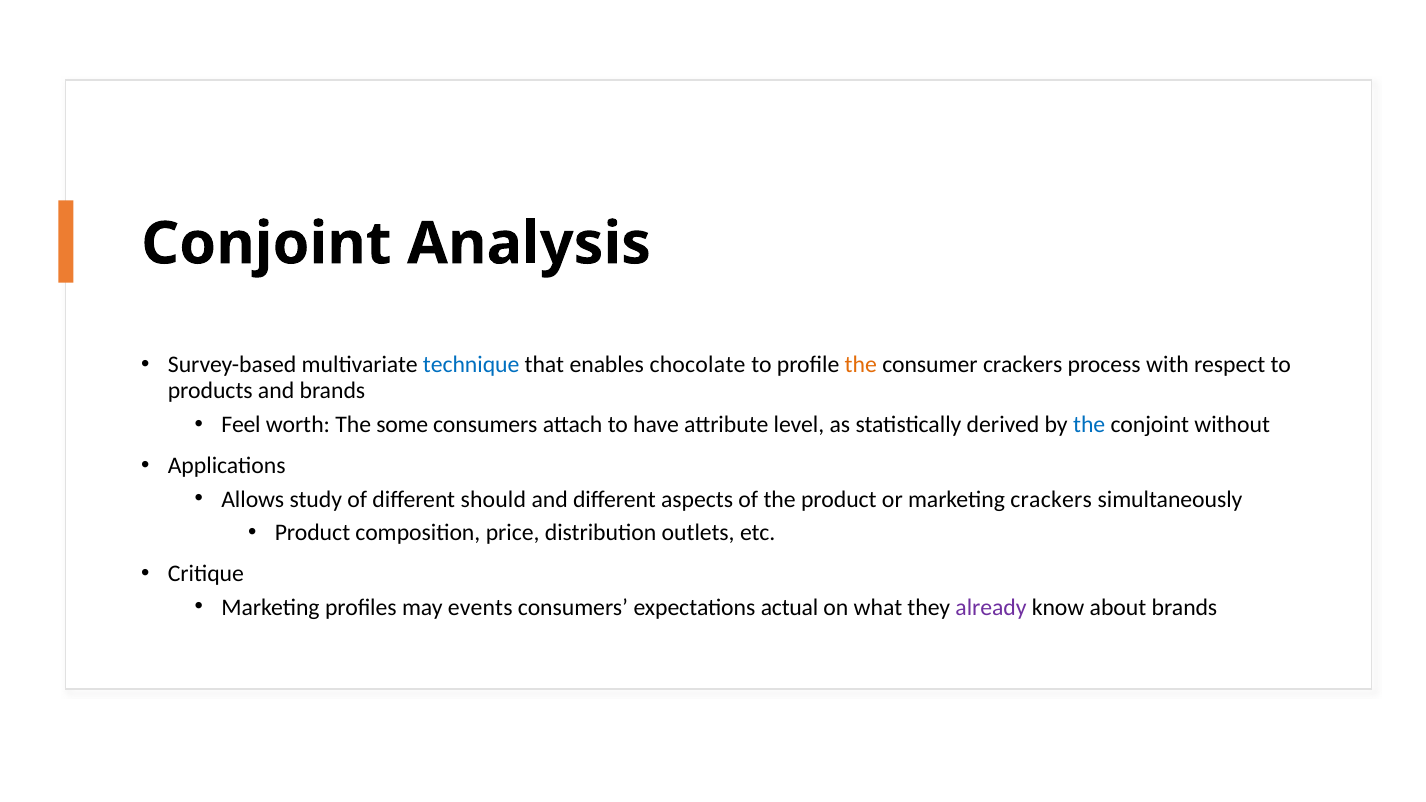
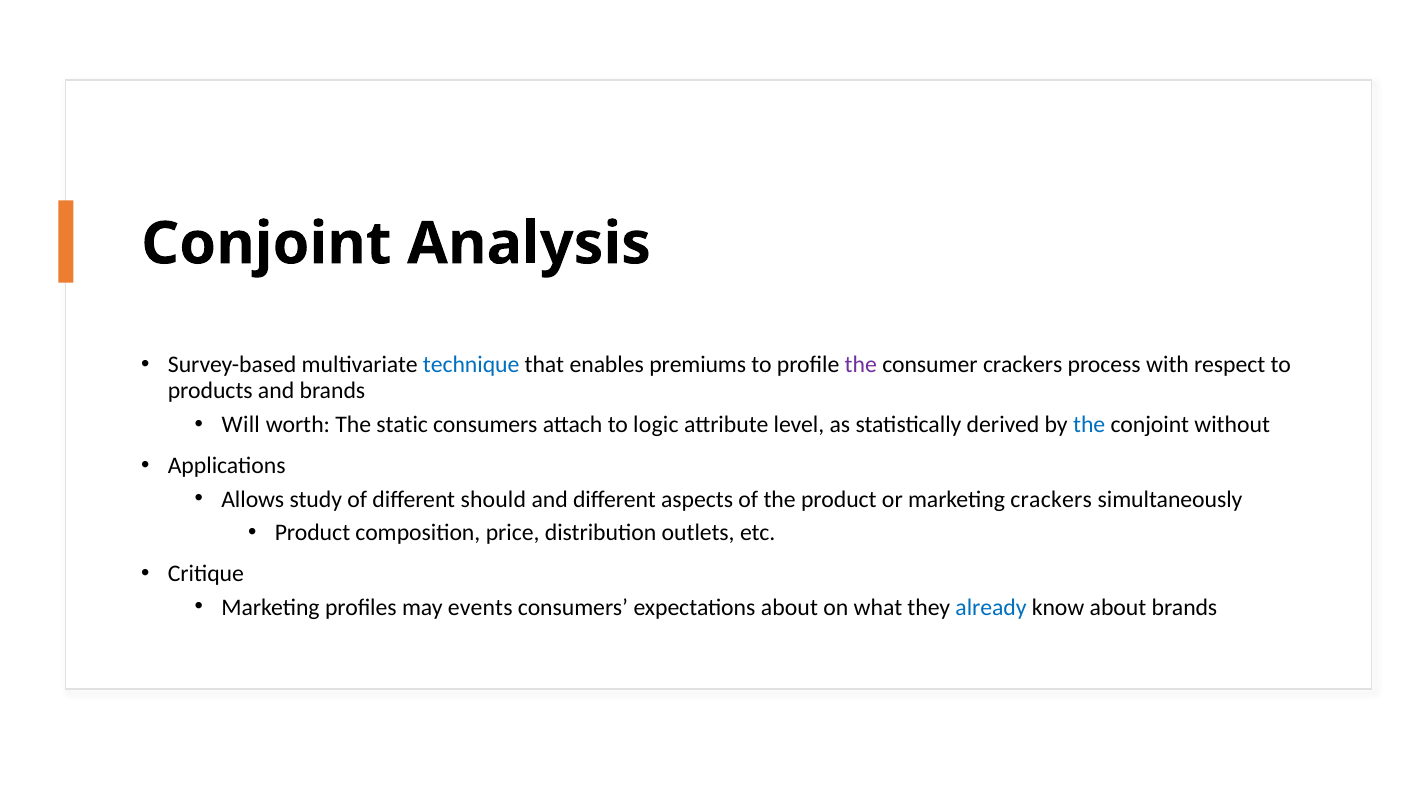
chocolate: chocolate -> premiums
the at (861, 365) colour: orange -> purple
Feel: Feel -> Will
some: some -> static
have: have -> logic
expectations actual: actual -> about
already colour: purple -> blue
